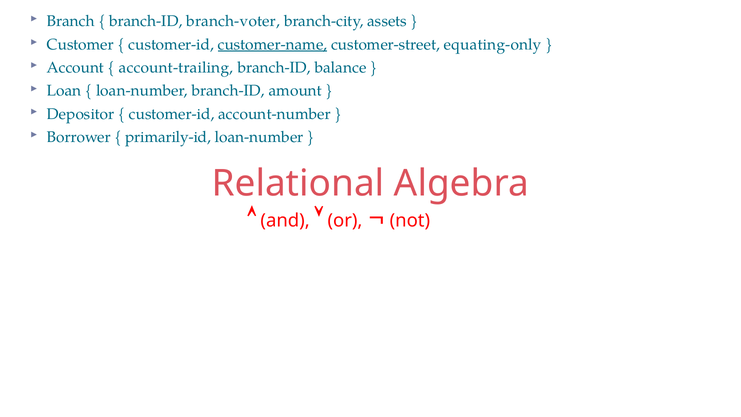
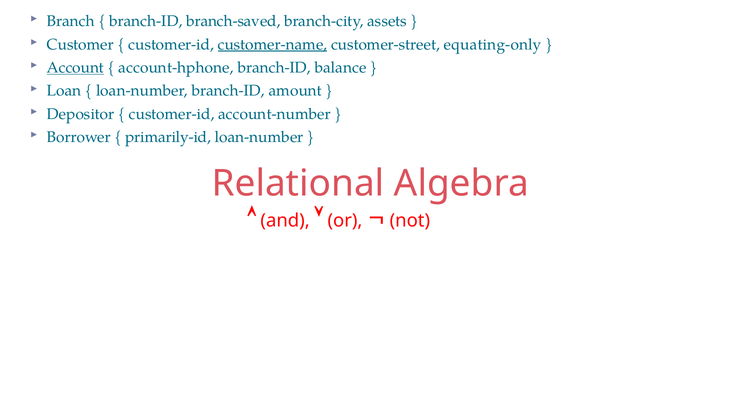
branch-voter: branch-voter -> branch-saved
Account underline: none -> present
account-trailing: account-trailing -> account-hphone
